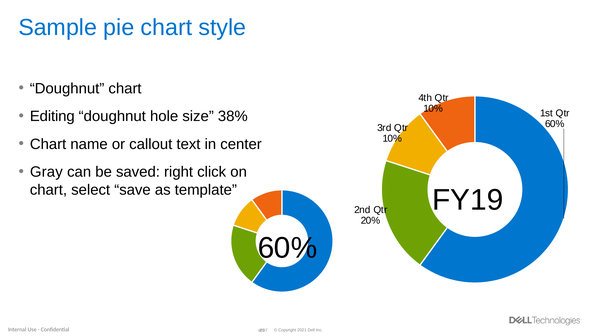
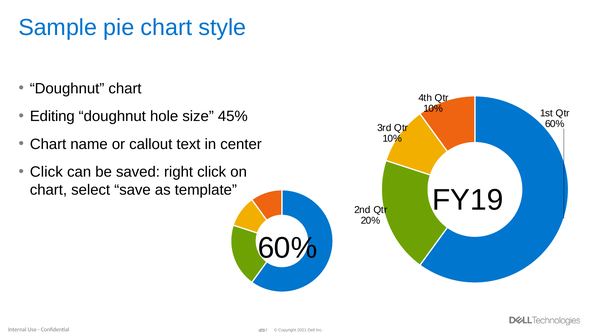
38%: 38% -> 45%
Gray at (46, 172): Gray -> Click
